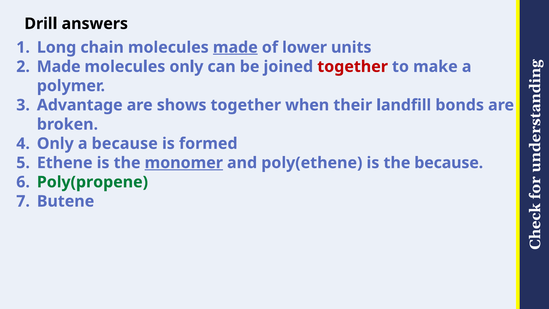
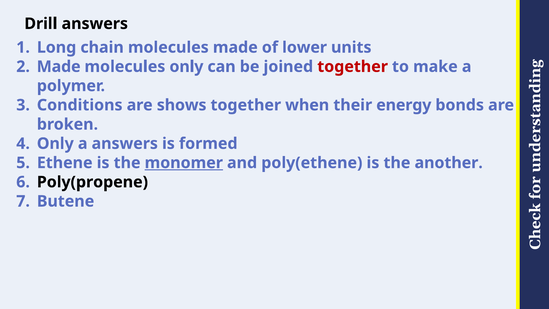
made at (235, 47) underline: present -> none
Advantage: Advantage -> Conditions
landfill: landfill -> energy
a because: because -> answers
the because: because -> another
Poly(propene colour: green -> black
